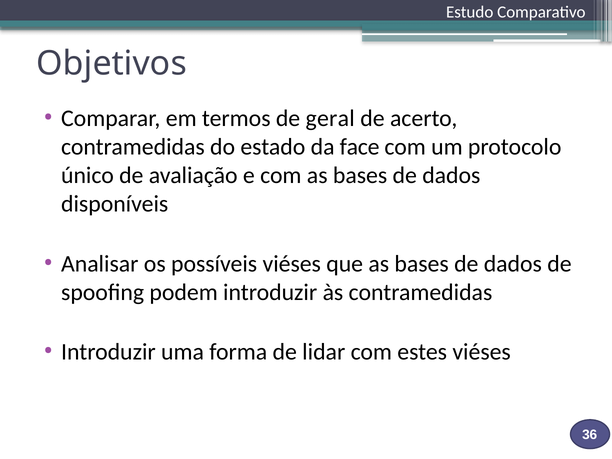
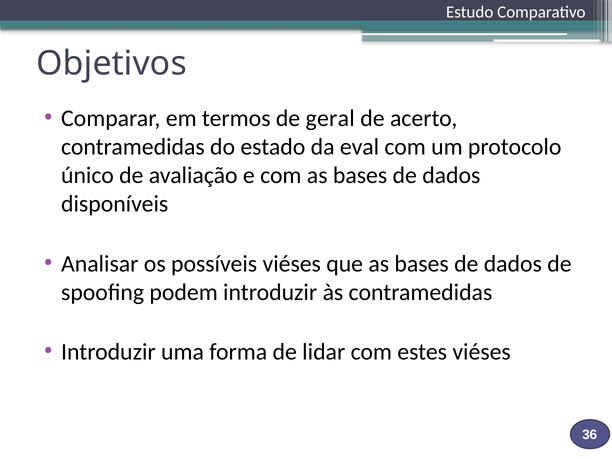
face: face -> eval
